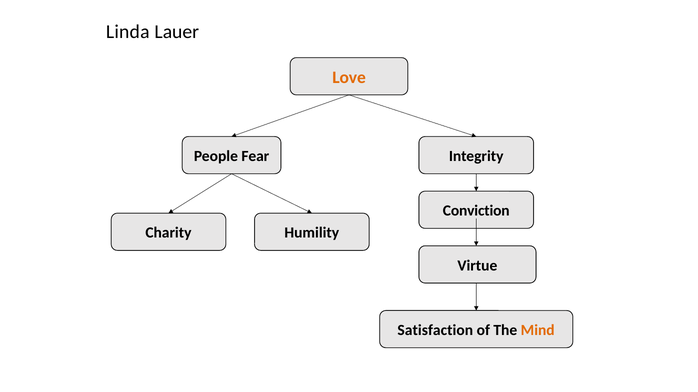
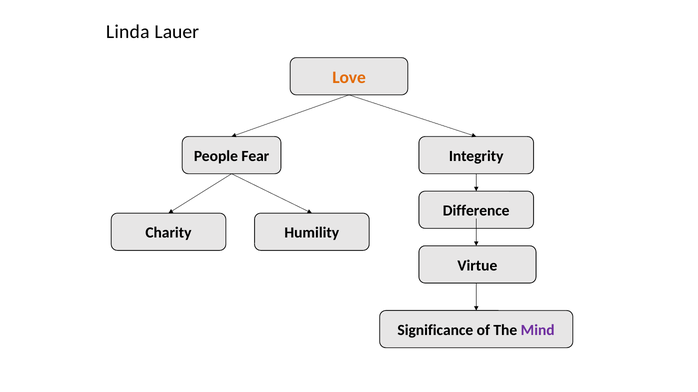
Conviction: Conviction -> Difference
Satisfaction: Satisfaction -> Significance
Mind colour: orange -> purple
